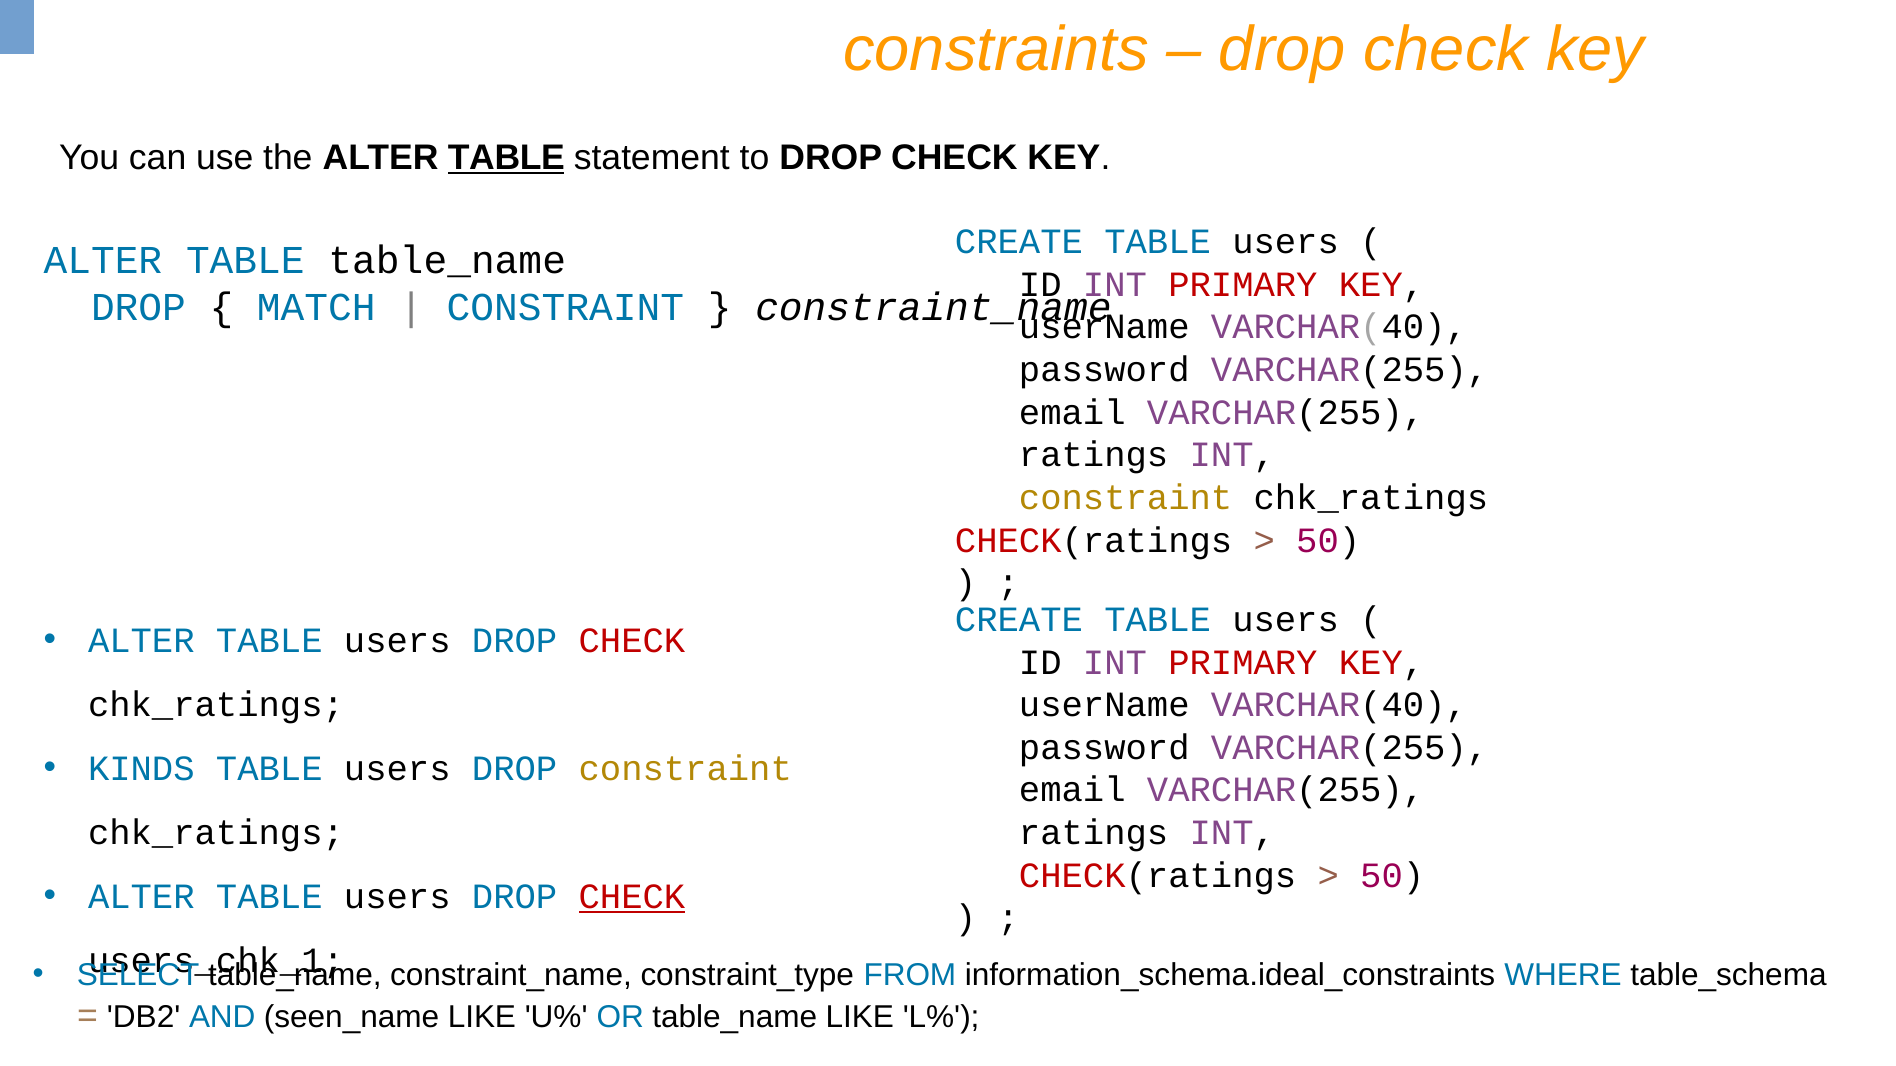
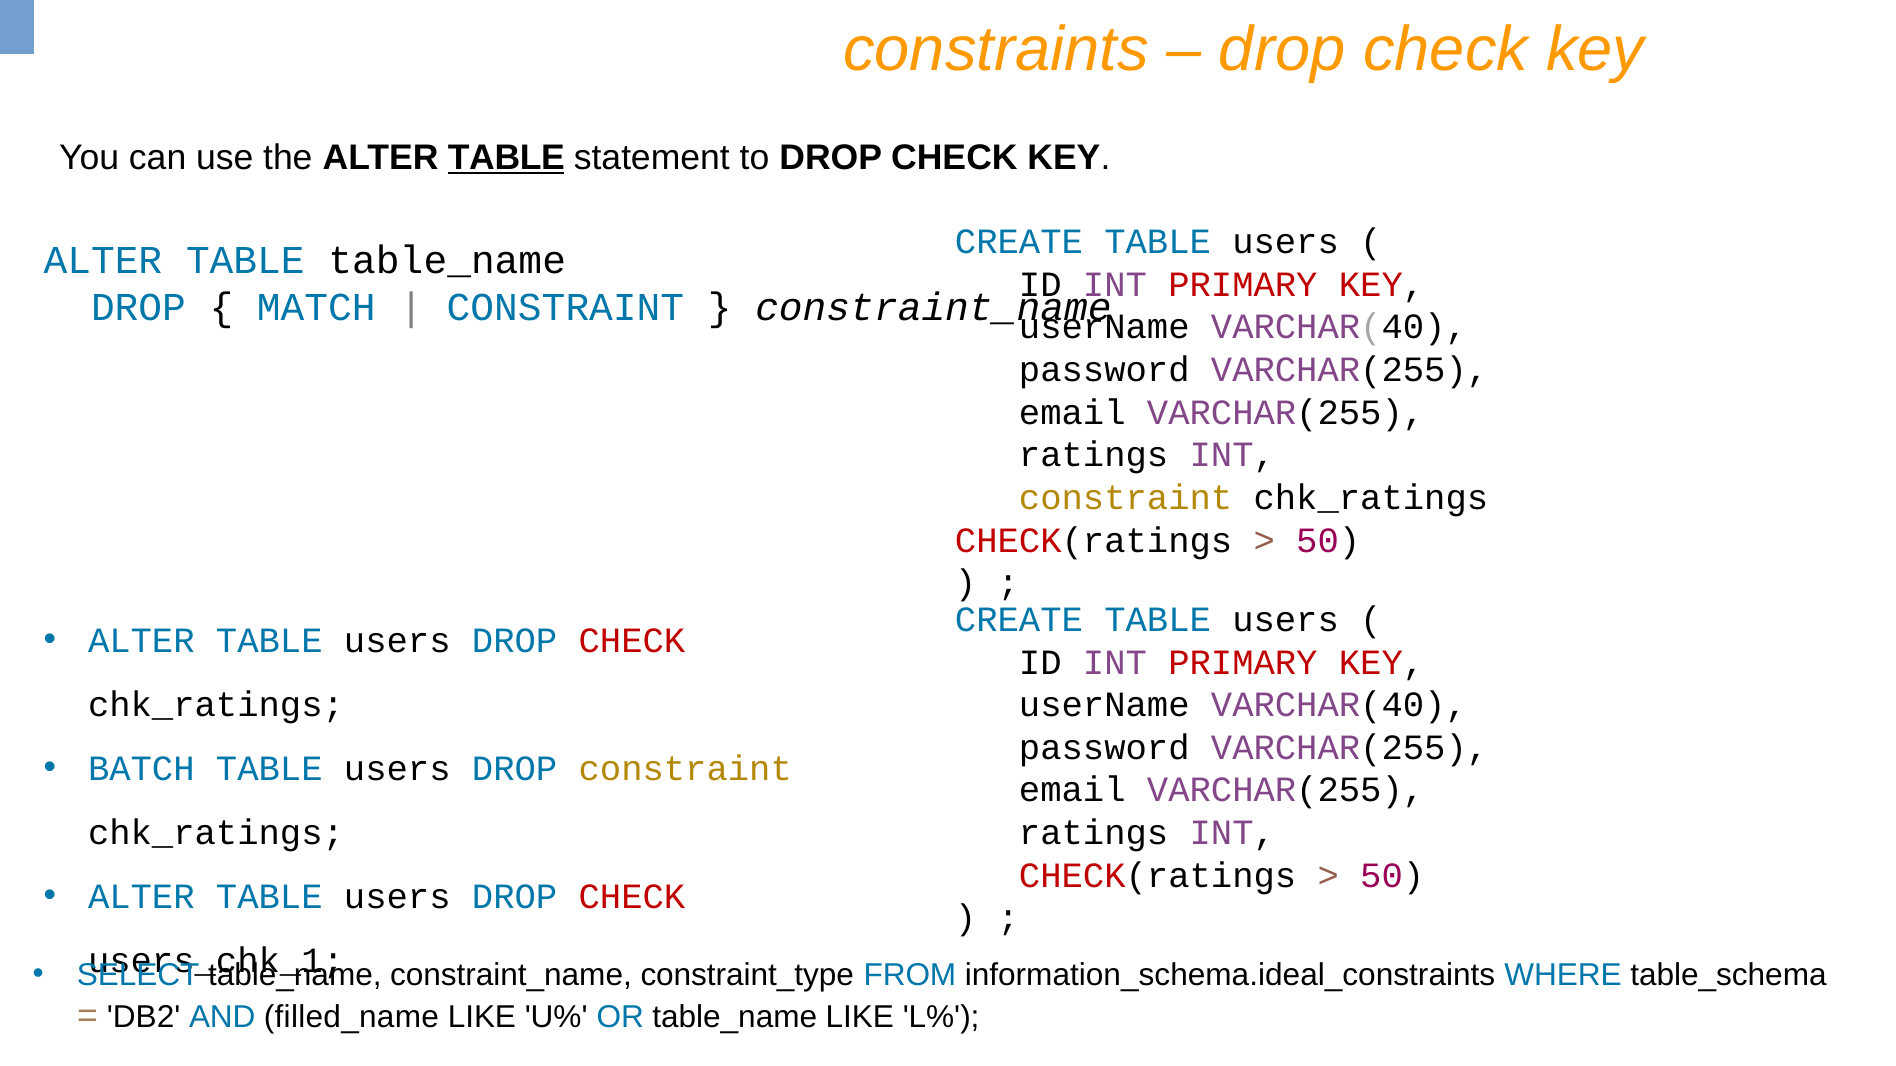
KINDS: KINDS -> BATCH
CHECK at (632, 897) underline: present -> none
seen_name: seen_name -> filled_name
